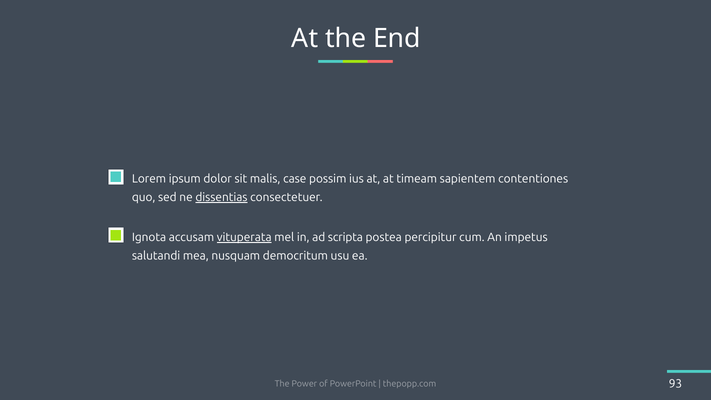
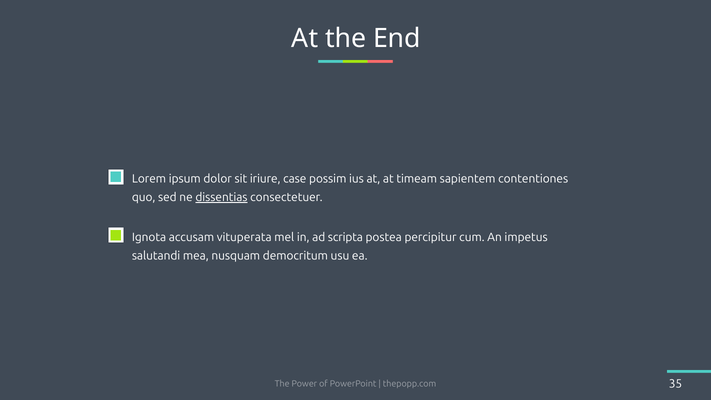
malis: malis -> iriure
vituperata underline: present -> none
93: 93 -> 35
